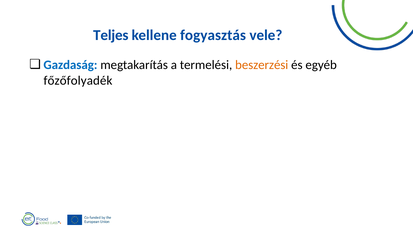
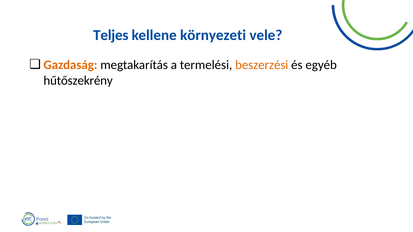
fogyasztás: fogyasztás -> környezeti
Gazdaság colour: blue -> orange
főzőfolyadék: főzőfolyadék -> hűtőszekrény
